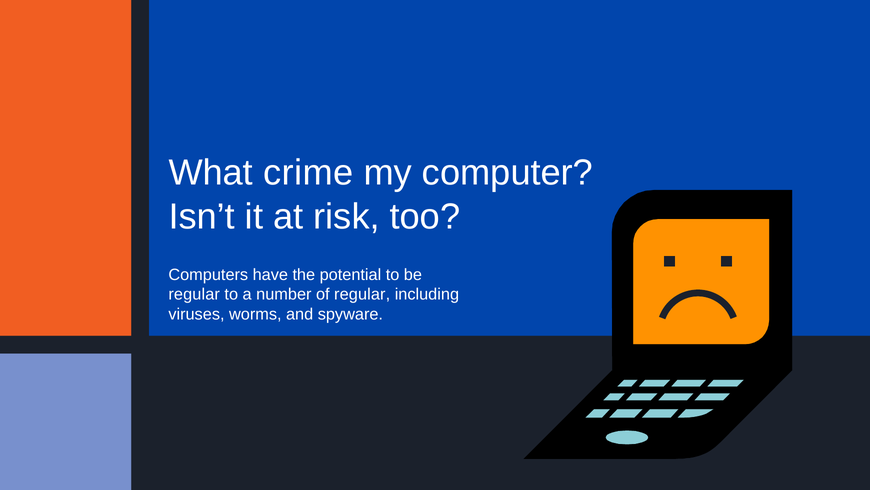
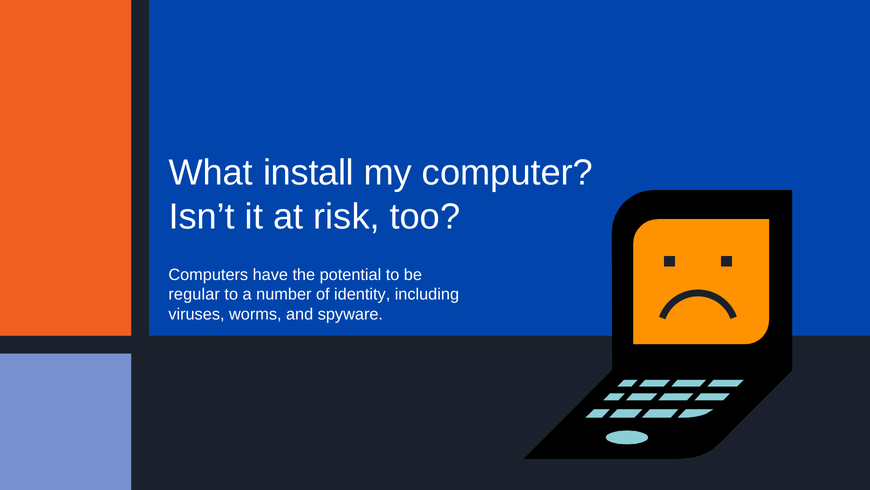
crime: crime -> install
of regular: regular -> identity
